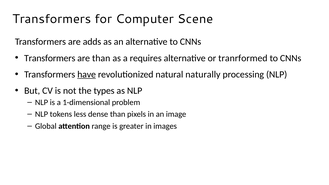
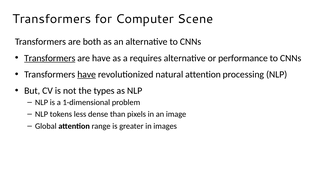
adds: adds -> both
Transformers at (50, 58) underline: none -> present
are than: than -> have
tranrformed: tranrformed -> performance
natural naturally: naturally -> attention
